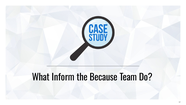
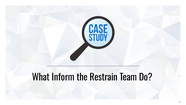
Because: Because -> Restrain
